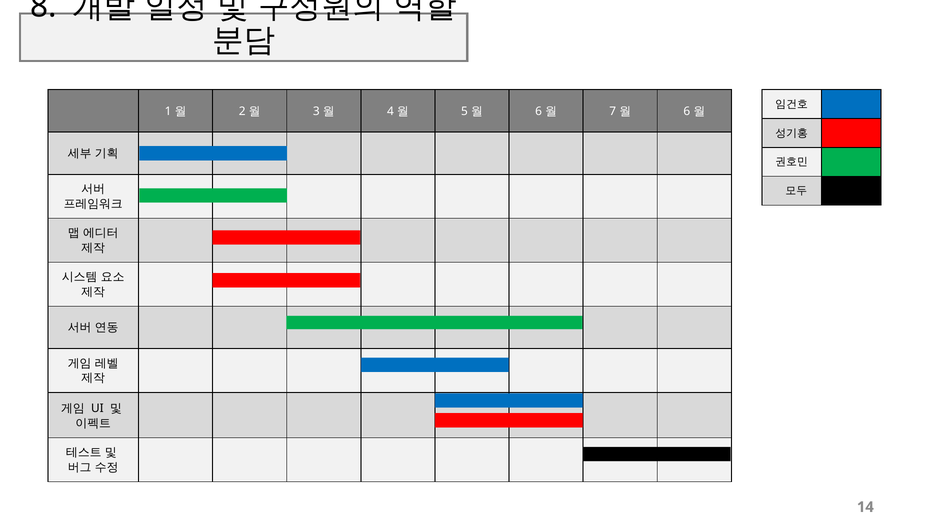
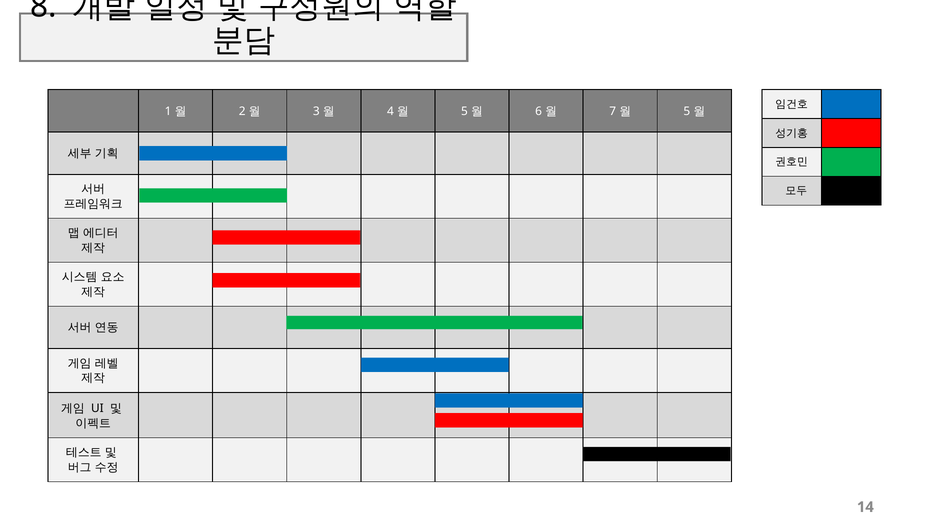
6 at (687, 111): 6 -> 5
